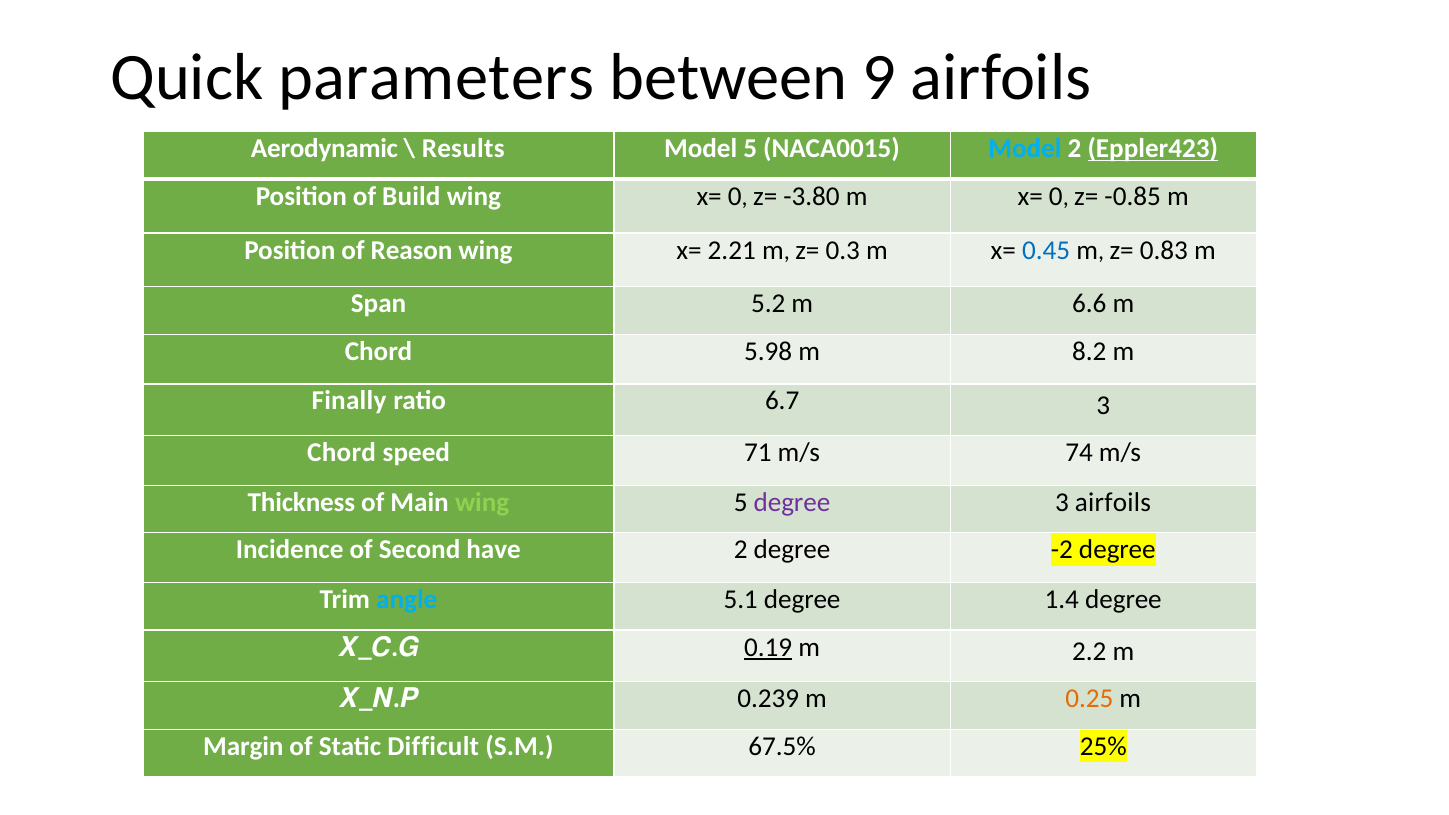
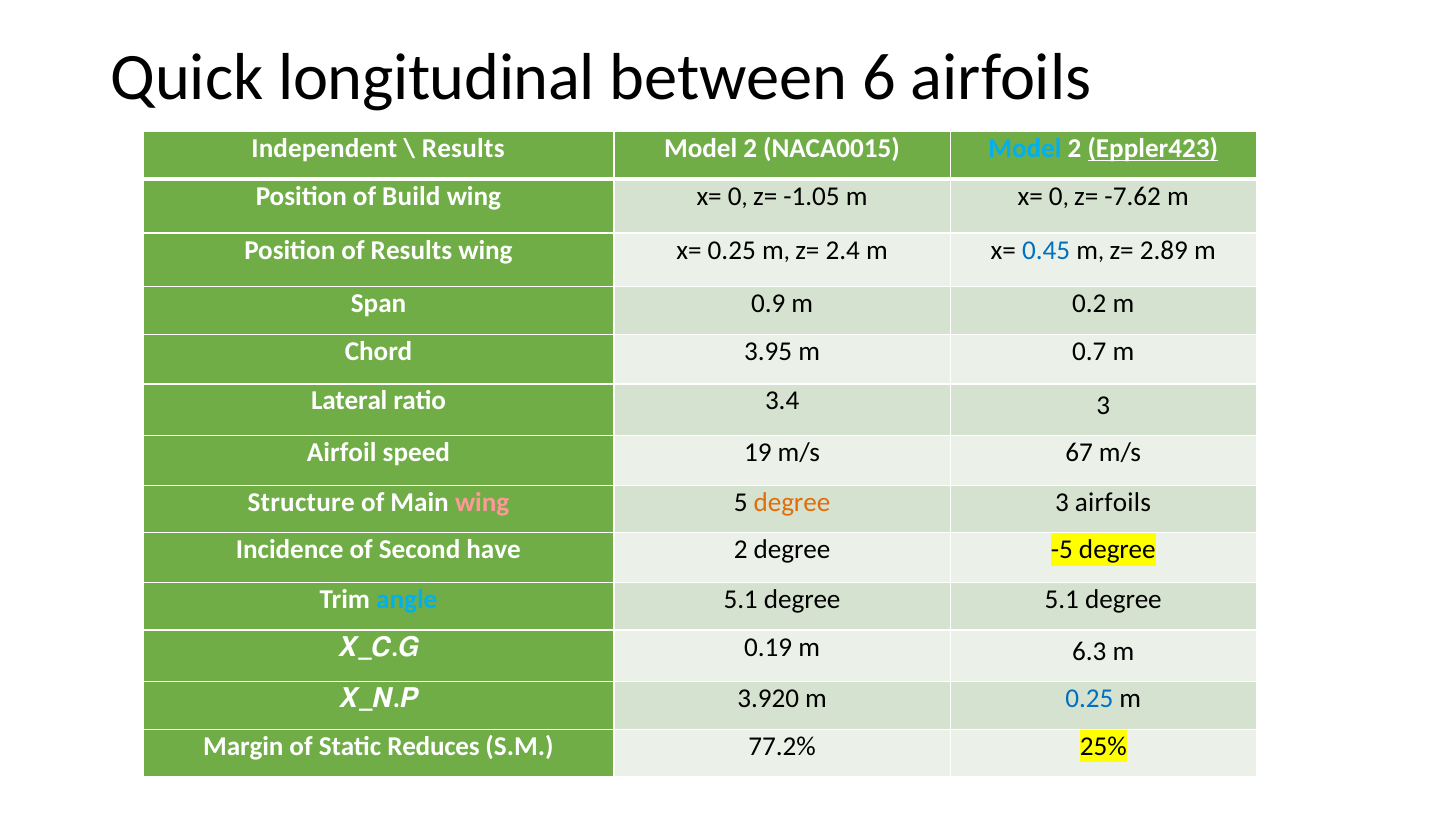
parameters: parameters -> longitudinal
9: 9 -> 6
Aerodynamic: Aerodynamic -> Independent
5 at (750, 149): 5 -> 2
-3.80: -3.80 -> -1.05
-0.85: -0.85 -> -7.62
of Reason: Reason -> Results
x= 2.21: 2.21 -> 0.25
0.3: 0.3 -> 2.4
0.83: 0.83 -> 2.89
5.2: 5.2 -> 0.9
6.6: 6.6 -> 0.2
5.98: 5.98 -> 3.95
8.2: 8.2 -> 0.7
Finally: Finally -> Lateral
6.7: 6.7 -> 3.4
Chord at (342, 452): Chord -> Airfoil
71: 71 -> 19
74: 74 -> 67
Thickness: Thickness -> Structure
wing at (482, 502) colour: light green -> pink
degree at (792, 502) colour: purple -> orange
-2: -2 -> -5
degree 1.4: 1.4 -> 5.1
0.19 underline: present -> none
2.2: 2.2 -> 6.3
0.239: 0.239 -> 3.920
0.25 at (1089, 699) colour: orange -> blue
Difficult: Difficult -> Reduces
67.5%: 67.5% -> 77.2%
